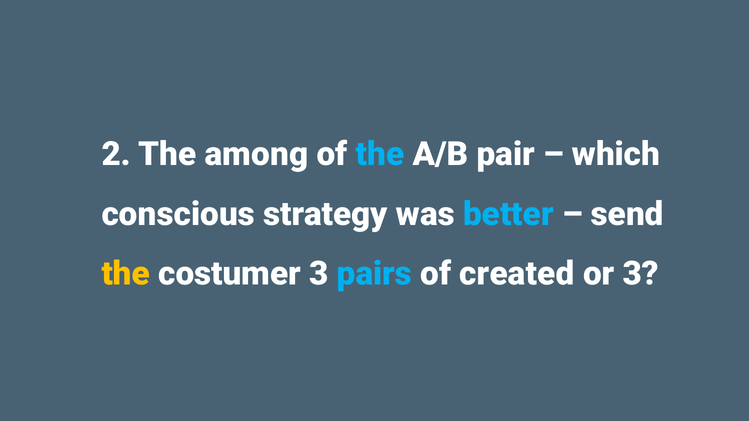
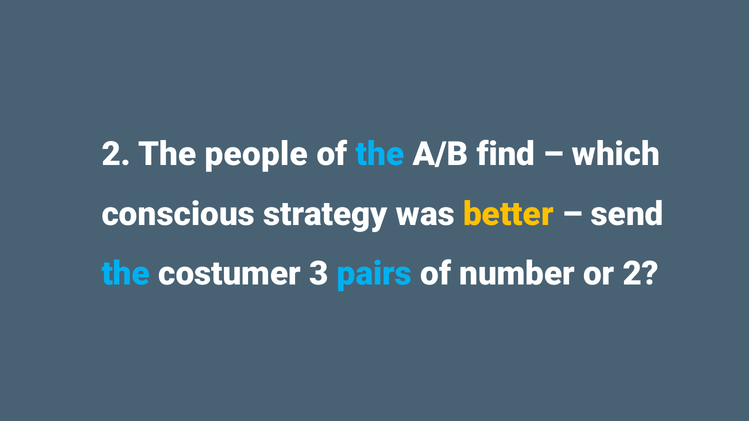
among: among -> people
pair: pair -> find
better colour: light blue -> yellow
the at (126, 274) colour: yellow -> light blue
created: created -> number
or 3: 3 -> 2
